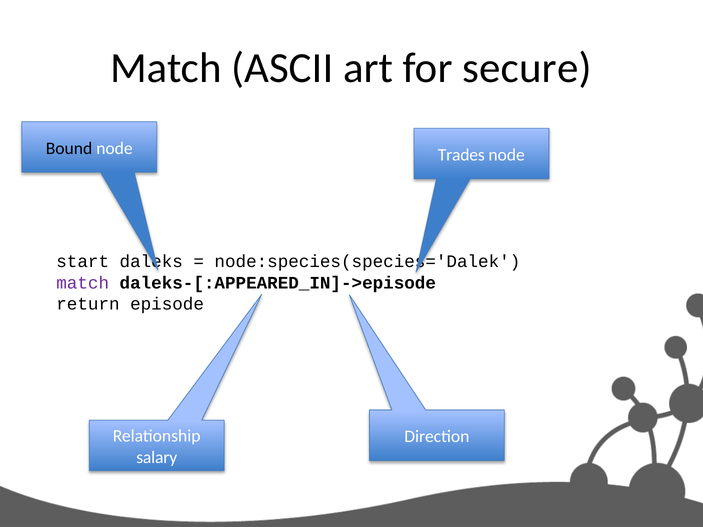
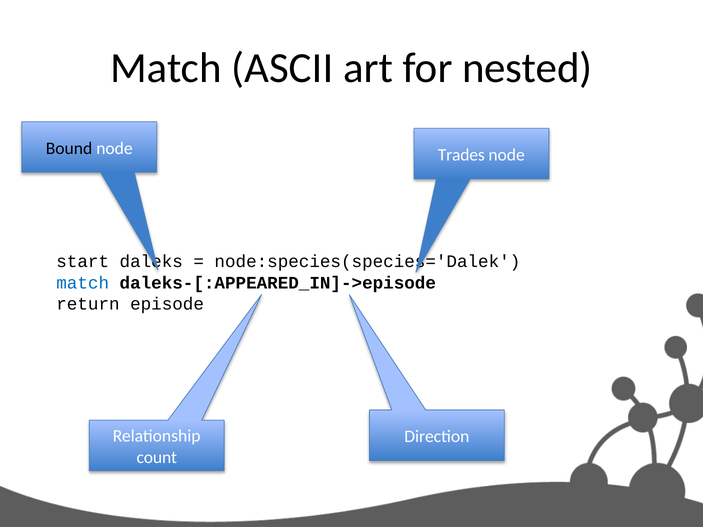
secure: secure -> nested
match at (83, 283) colour: purple -> blue
salary: salary -> count
